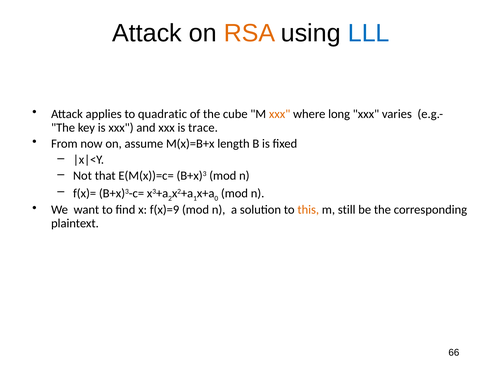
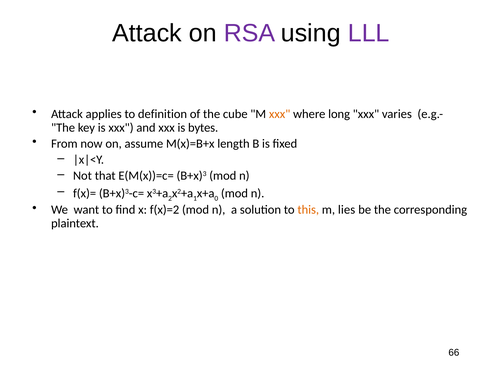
RSA colour: orange -> purple
LLL colour: blue -> purple
quadratic: quadratic -> definition
trace: trace -> bytes
f(x)=9: f(x)=9 -> f(x)=2
still: still -> lies
